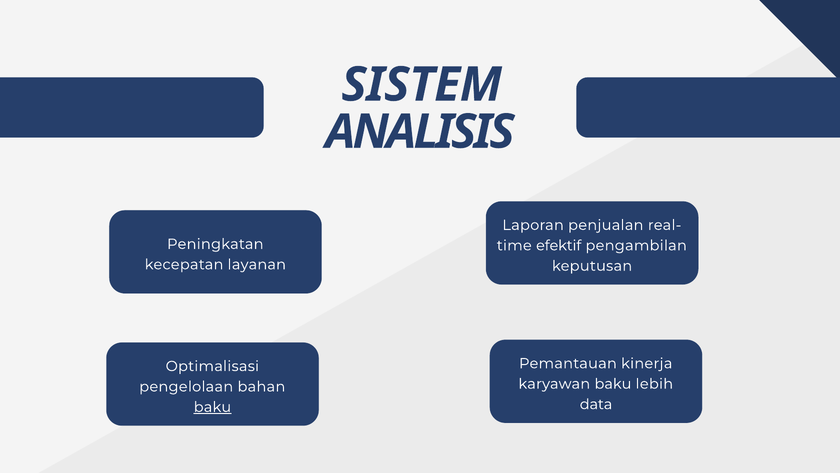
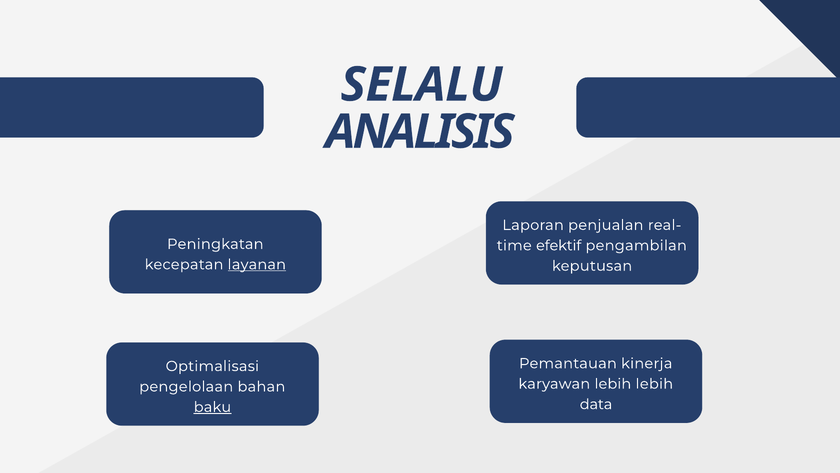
SISTEM: SISTEM -> SELALU
layanan underline: none -> present
karyawan baku: baku -> lebih
